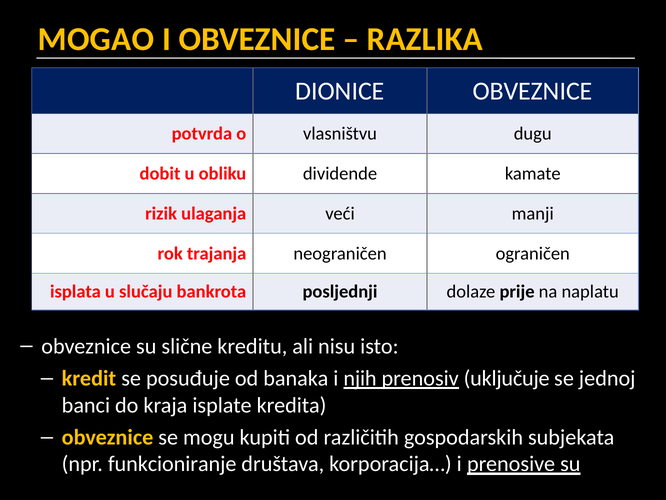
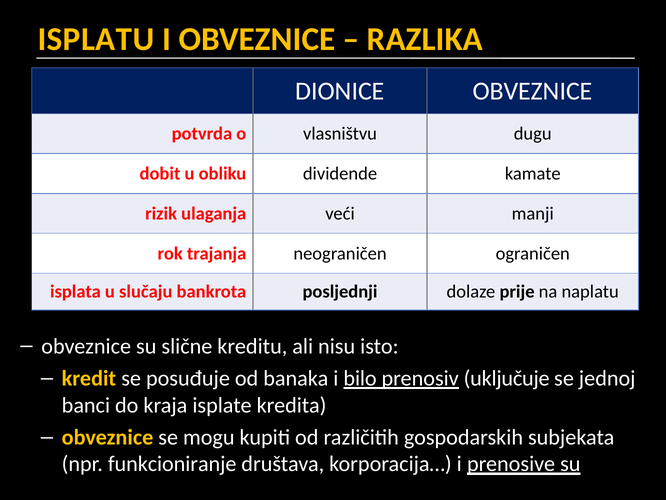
MOGAO: MOGAO -> ISPLATU
njih: njih -> bilo
